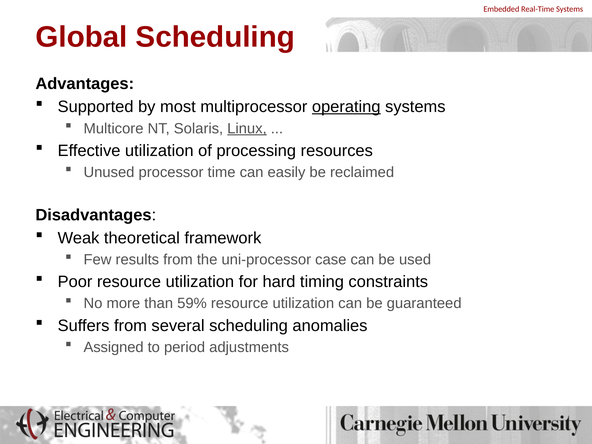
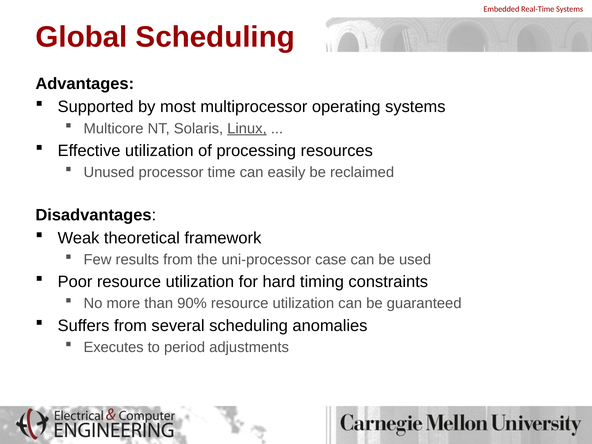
operating underline: present -> none
59%: 59% -> 90%
Assigned: Assigned -> Executes
